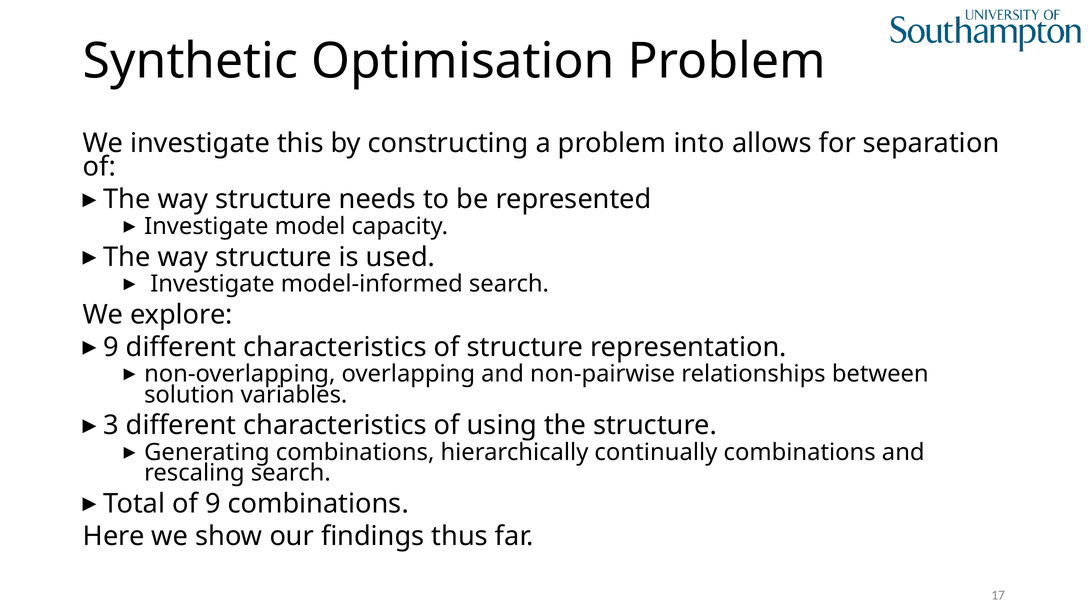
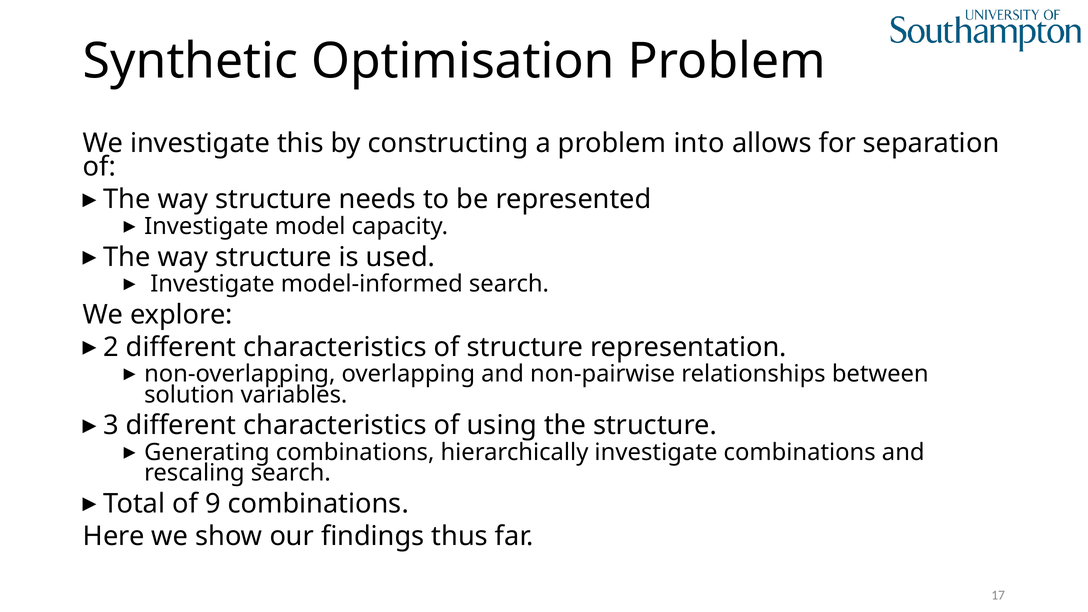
9 at (111, 347): 9 -> 2
hierarchically continually: continually -> investigate
